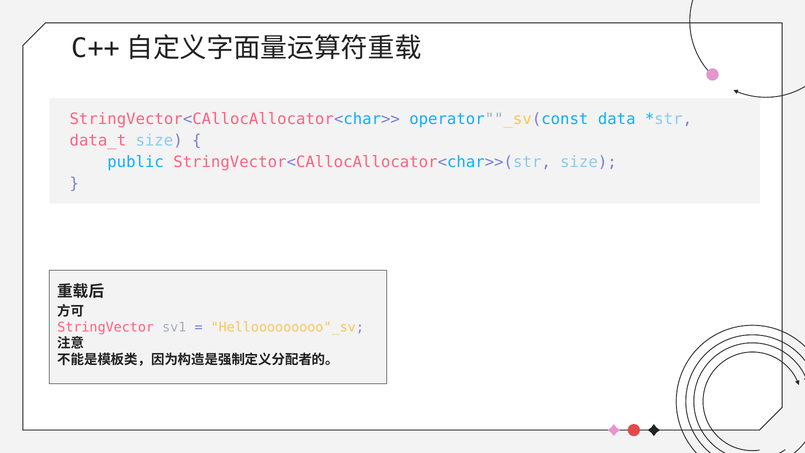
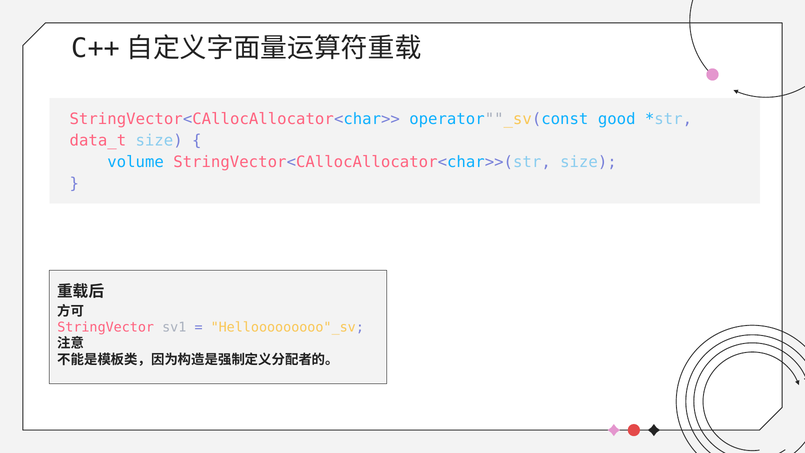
data: data -> good
public: public -> volume
